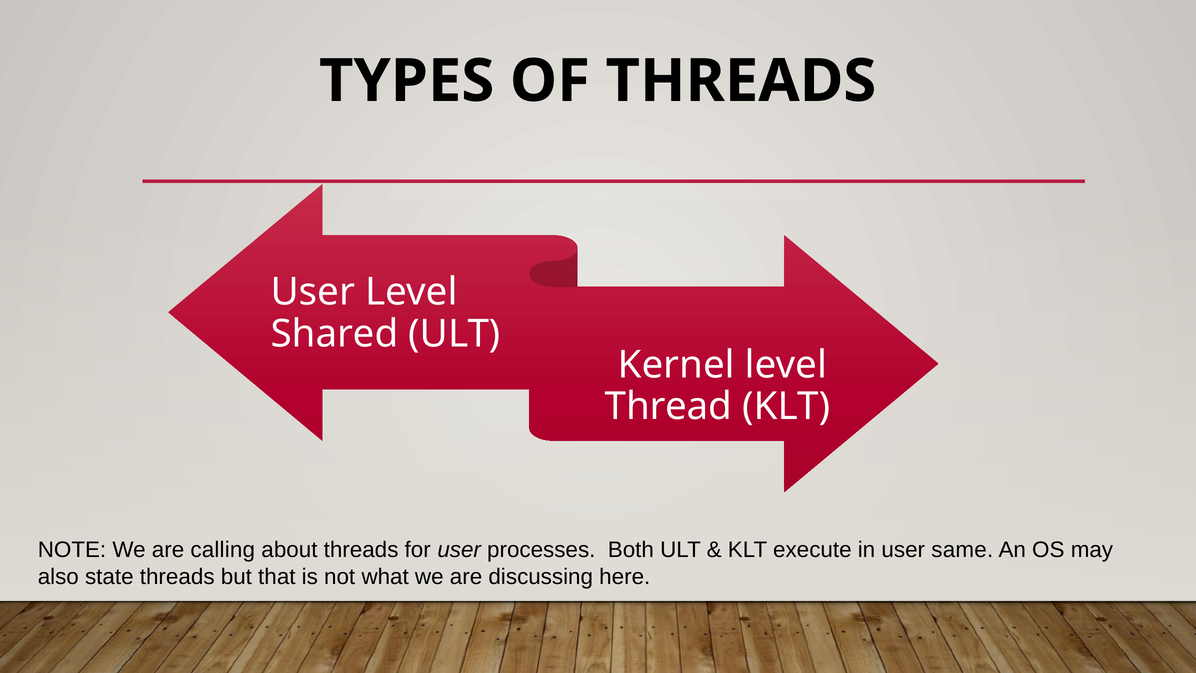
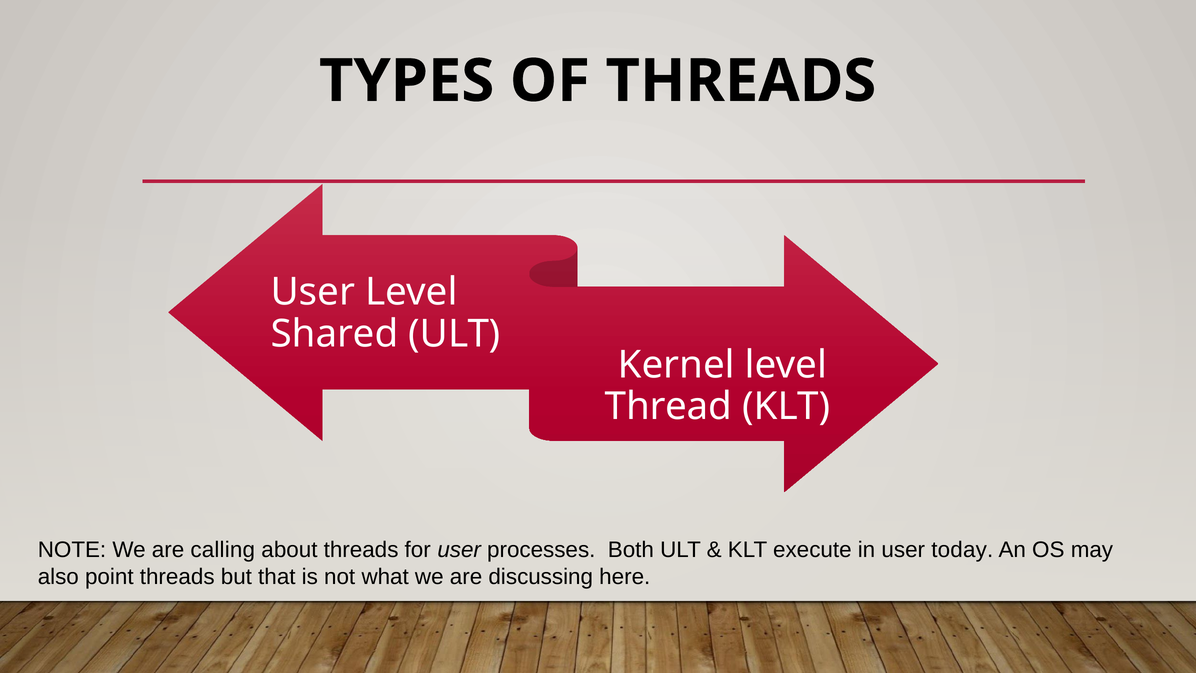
same: same -> today
state: state -> point
